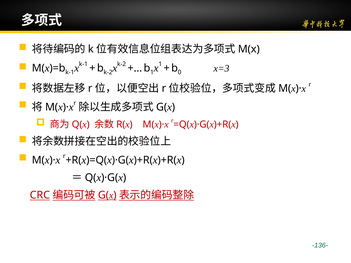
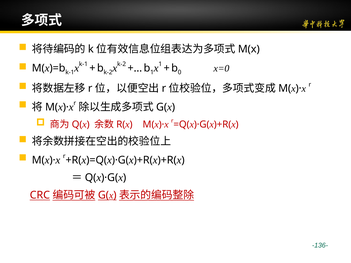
x=3: x=3 -> x=0
